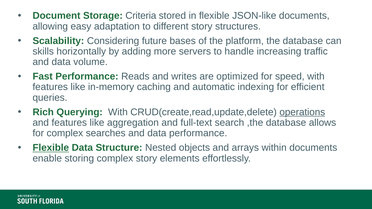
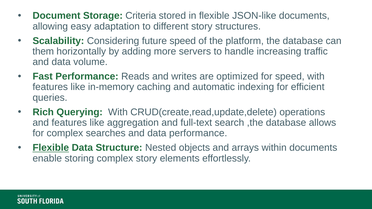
future bases: bases -> speed
skills: skills -> them
operations underline: present -> none
